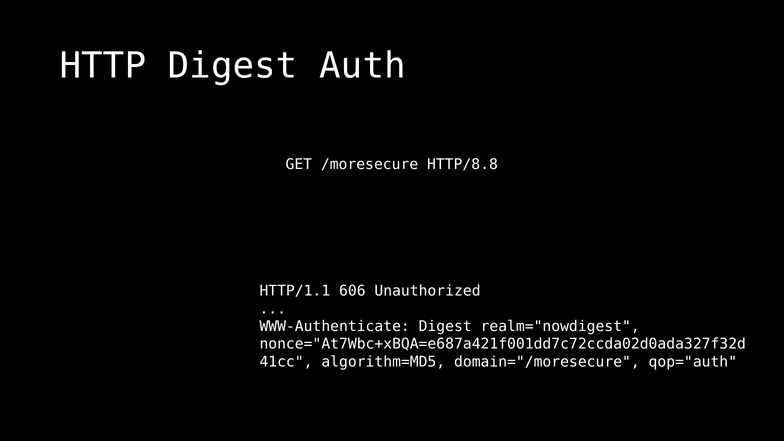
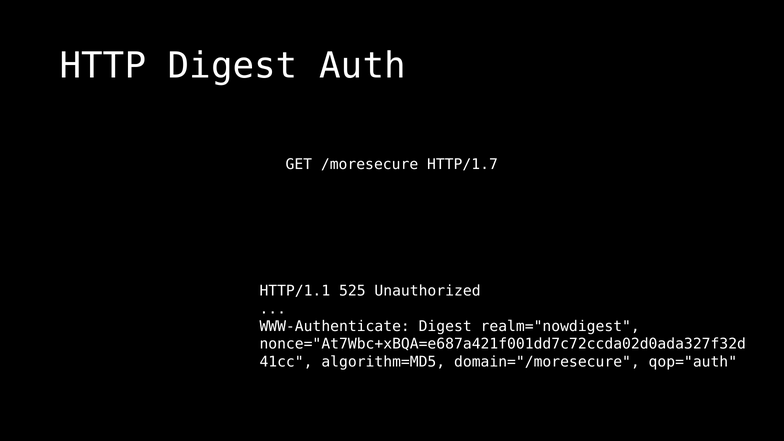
HTTP/8.8: HTTP/8.8 -> HTTP/1.7
606: 606 -> 525
